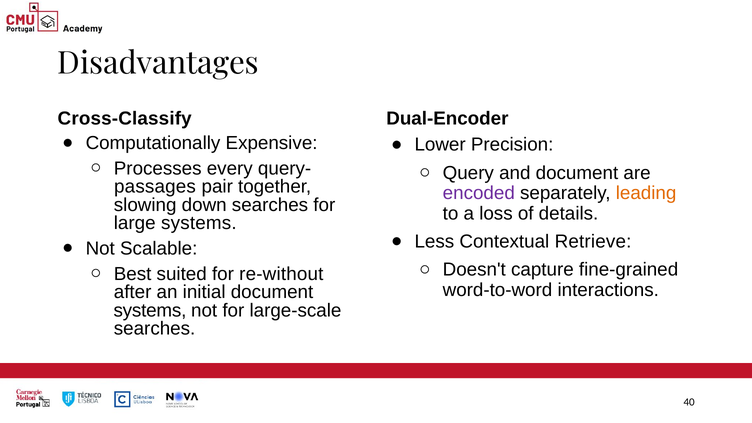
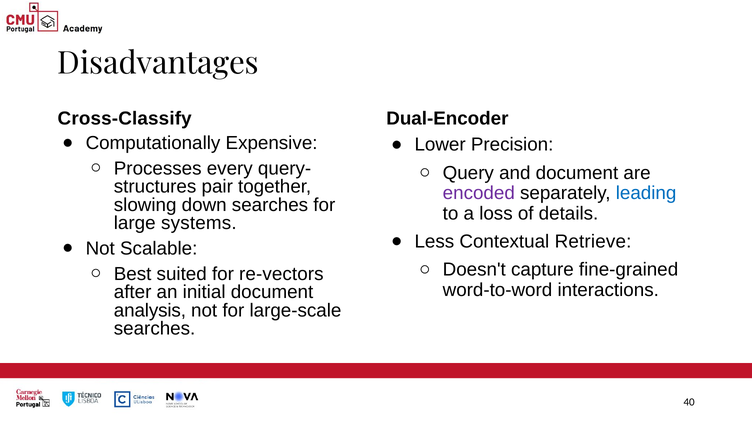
passages: passages -> structures
leading colour: orange -> blue
re-without: re-without -> re-vectors
systems at (150, 310): systems -> analysis
